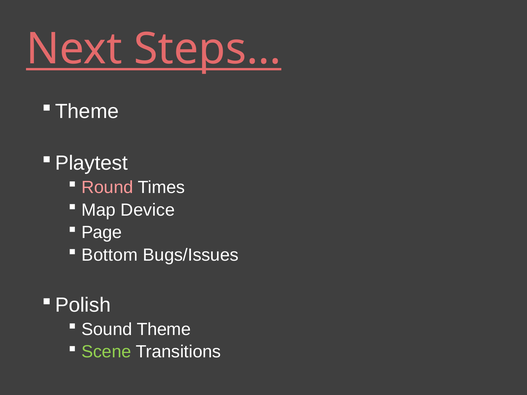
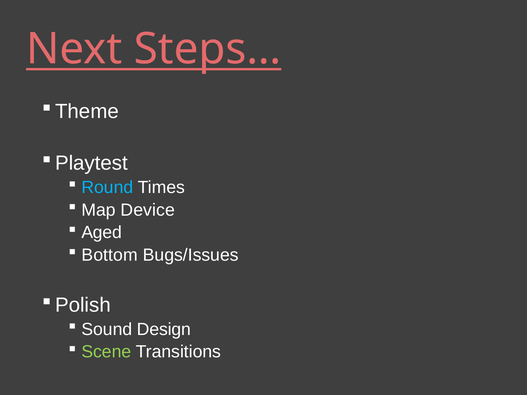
Round colour: pink -> light blue
Page: Page -> Aged
Theme: Theme -> Design
